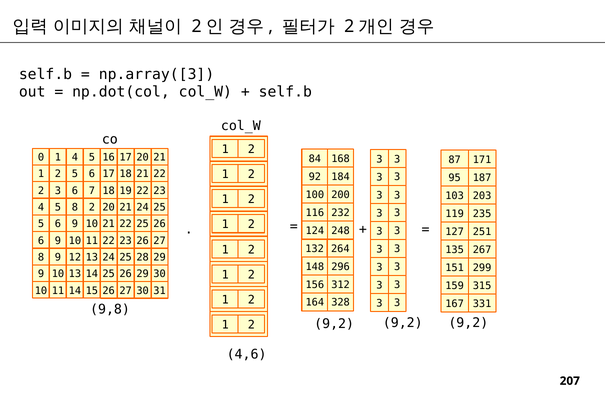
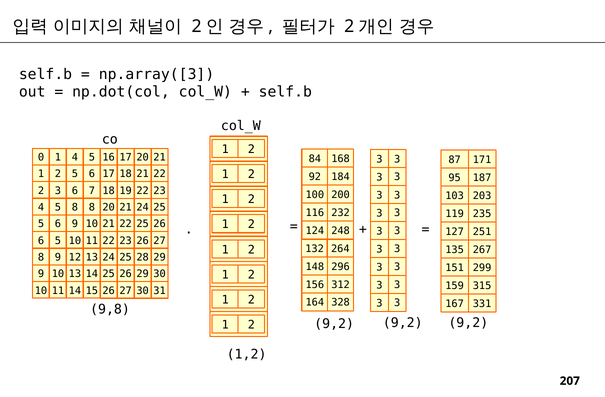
8 2: 2 -> 8
9 at (58, 241): 9 -> 5
4,6: 4,6 -> 1,2
